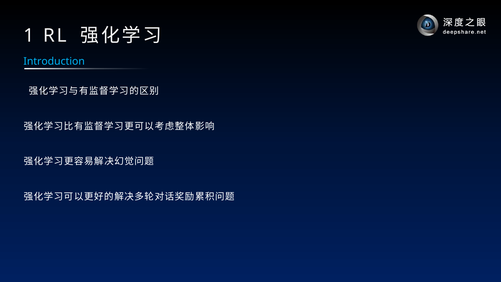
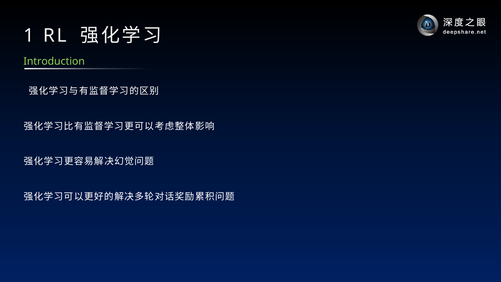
Introduction colour: light blue -> light green
